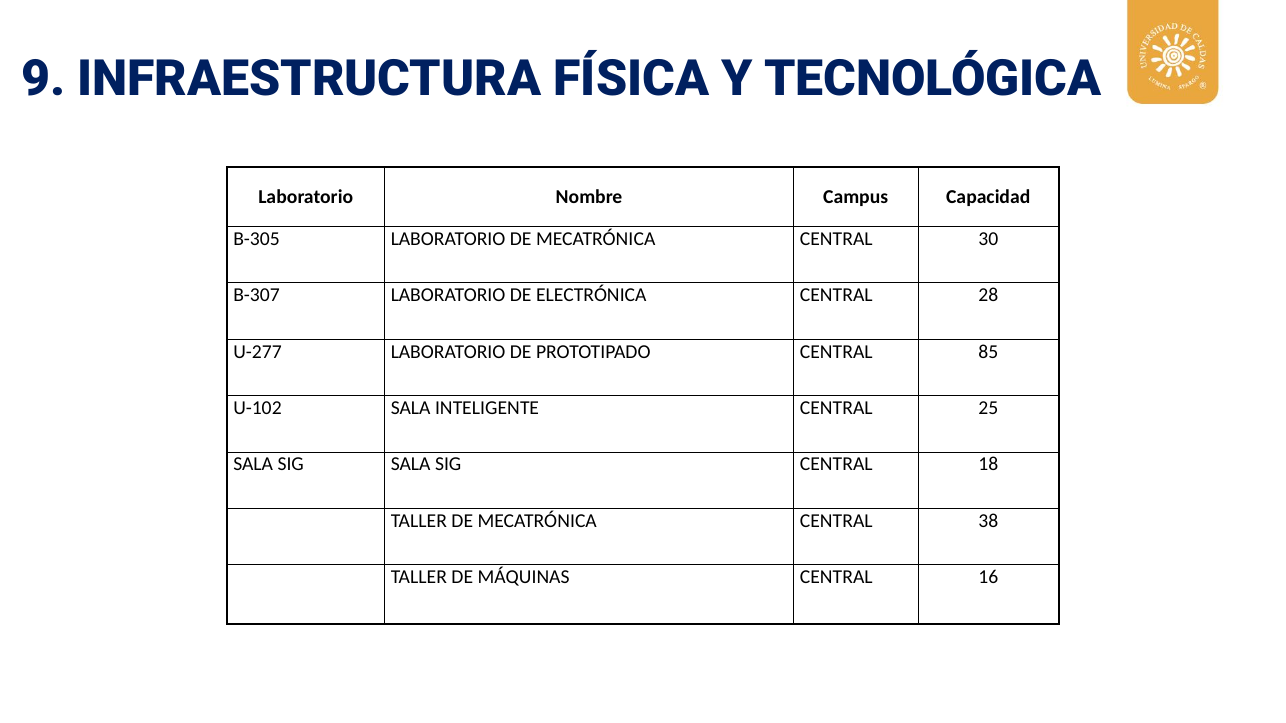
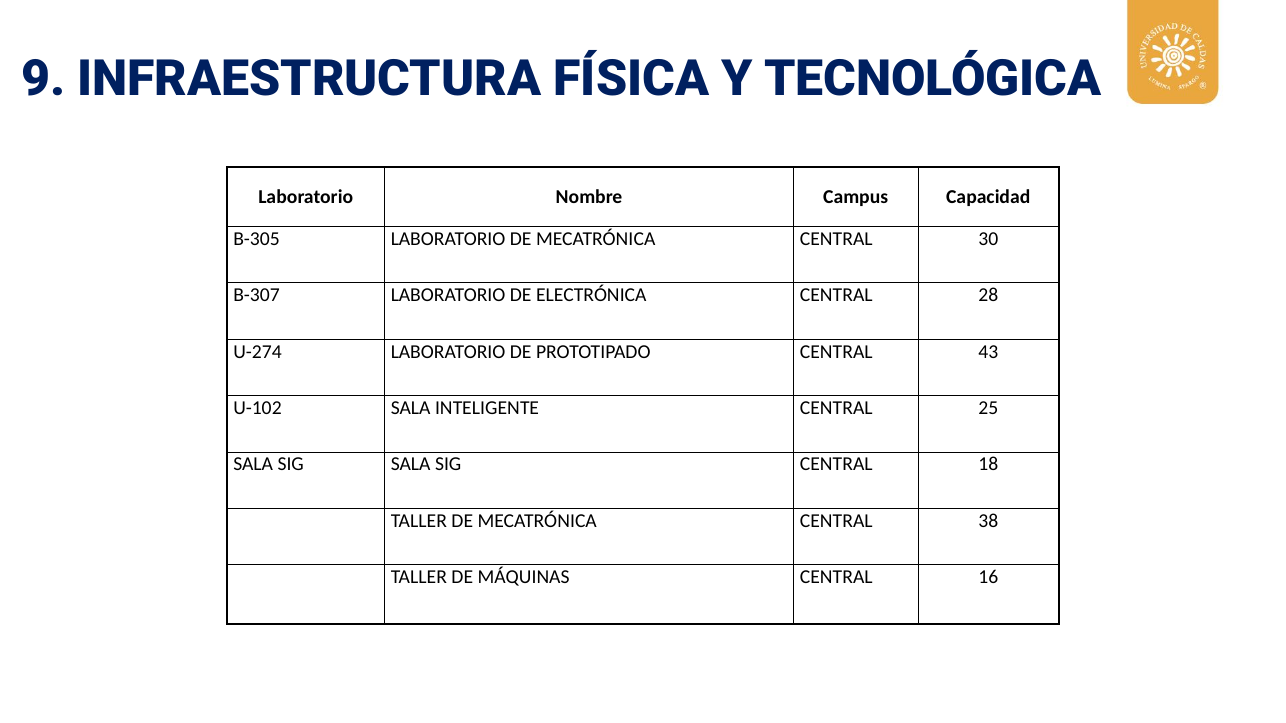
U-277: U-277 -> U-274
85: 85 -> 43
